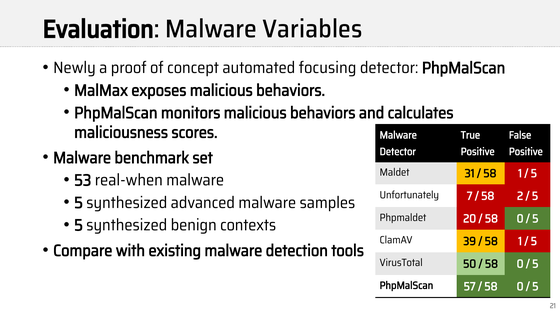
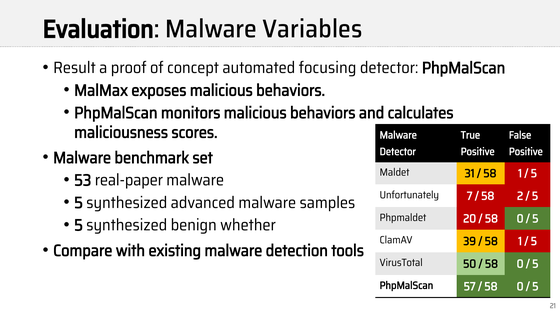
Newly: Newly -> Result
real-when: real-when -> real-paper
contexts: contexts -> whether
